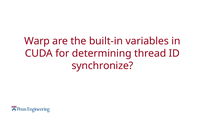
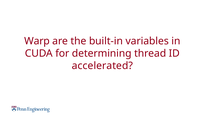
synchronize: synchronize -> accelerated
